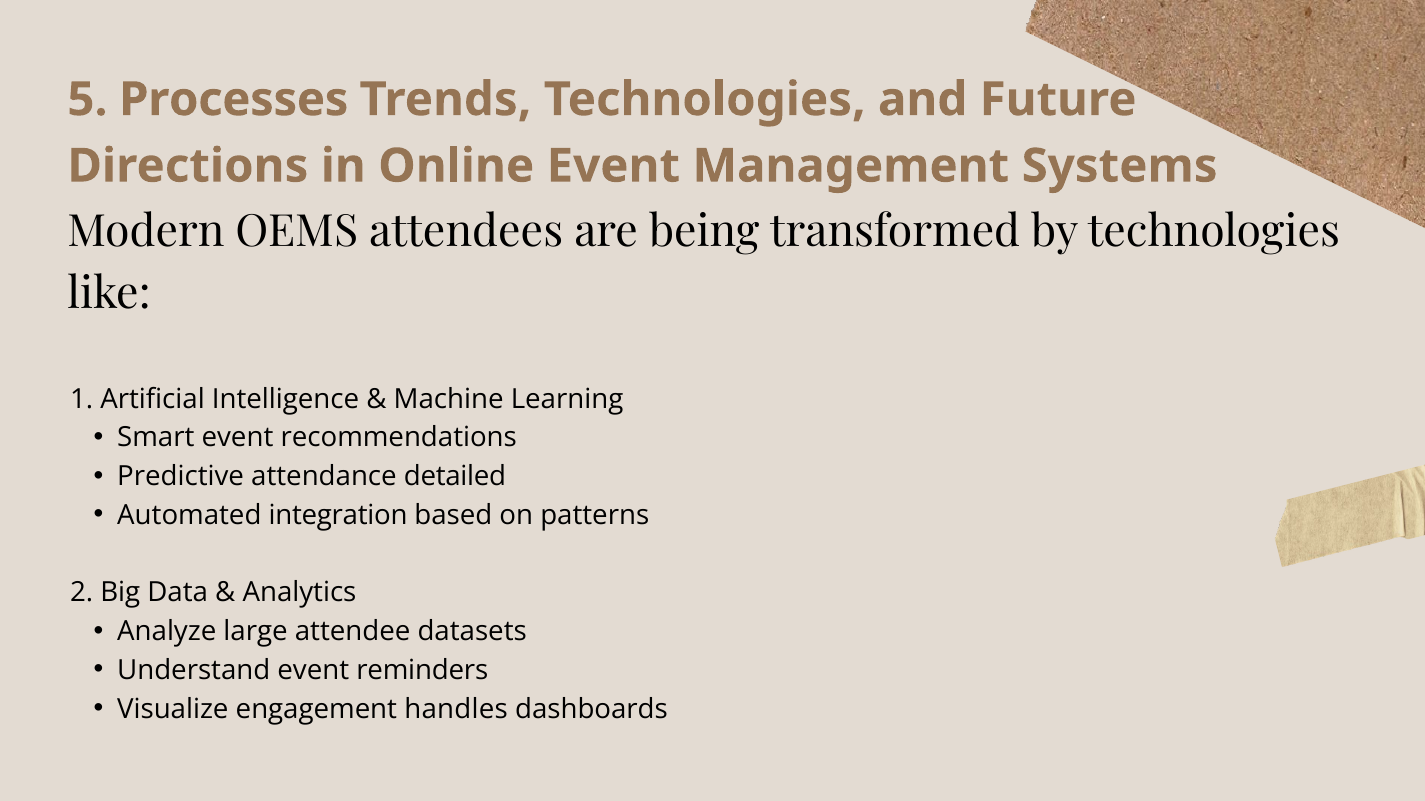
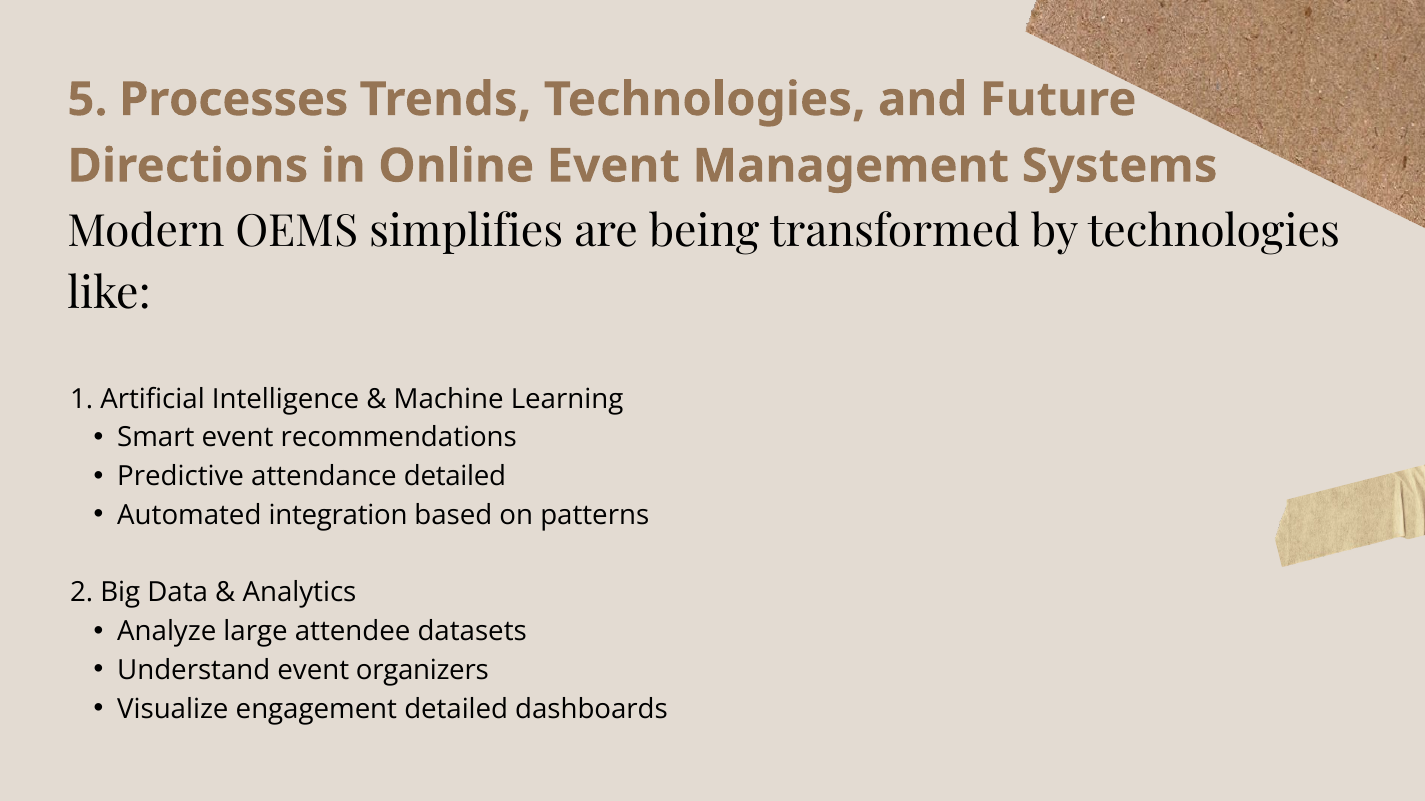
attendees: attendees -> simplifies
reminders: reminders -> organizers
engagement handles: handles -> detailed
